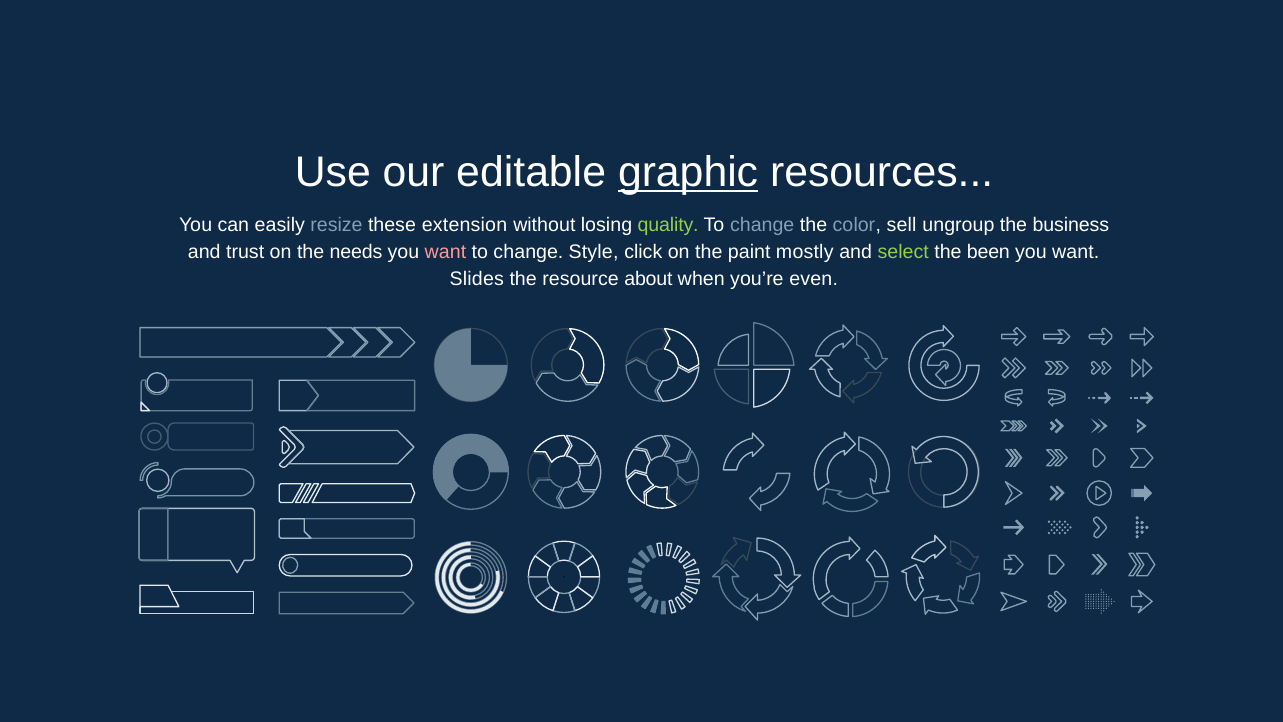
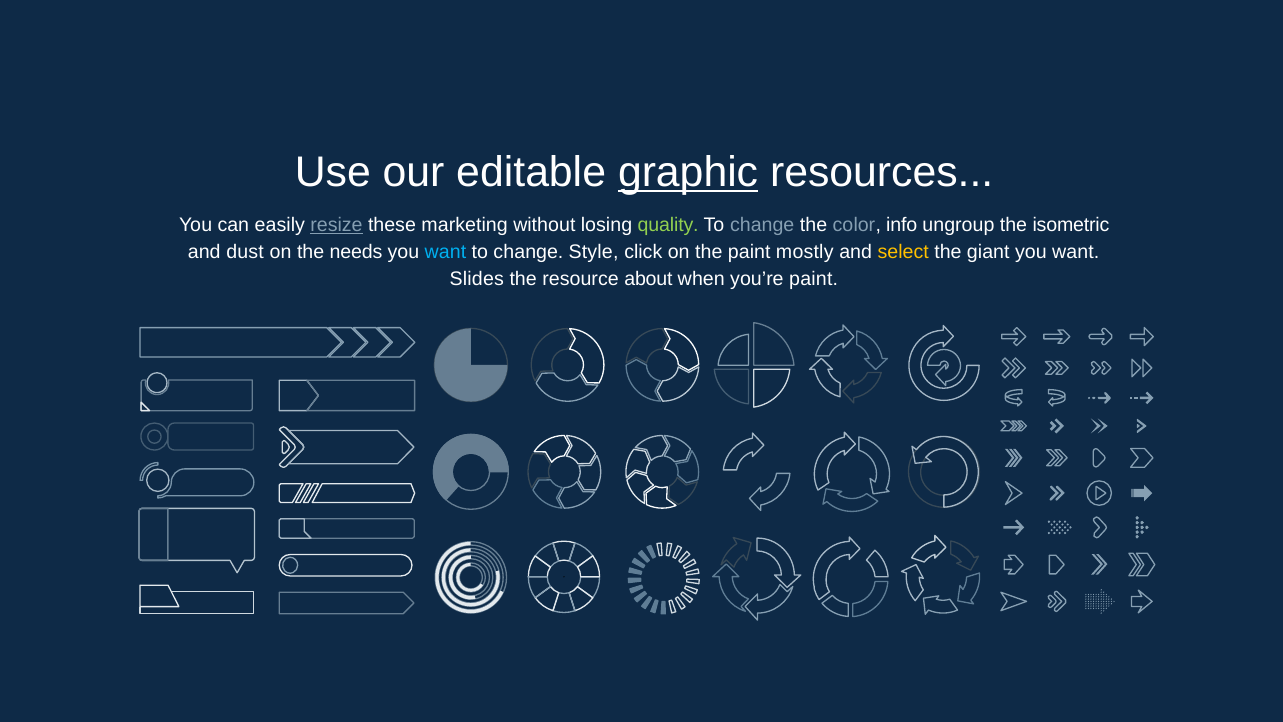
resize underline: none -> present
extension: extension -> marketing
sell: sell -> info
business: business -> isometric
trust: trust -> dust
want at (445, 252) colour: pink -> light blue
select colour: light green -> yellow
been: been -> giant
you’re even: even -> paint
